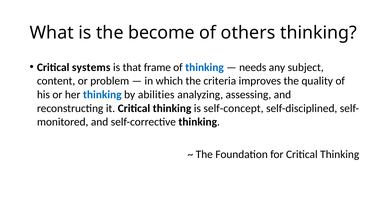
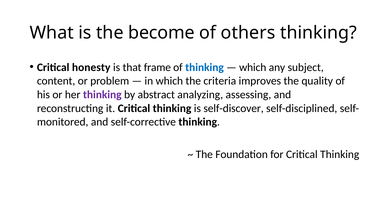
systems: systems -> honesty
needs at (253, 67): needs -> which
thinking at (102, 95) colour: blue -> purple
abilities: abilities -> abstract
self-concept: self-concept -> self-discover
